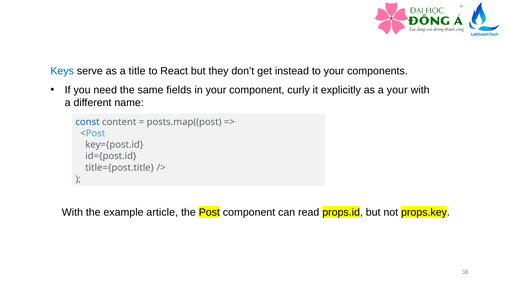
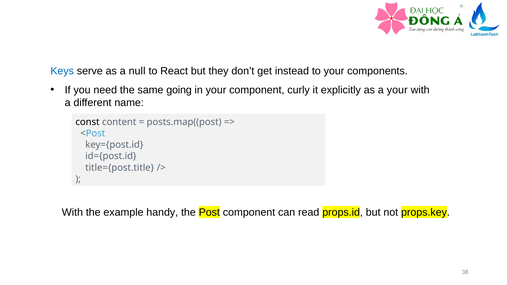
title: title -> null
fields: fields -> going
const colour: blue -> black
article: article -> handy
